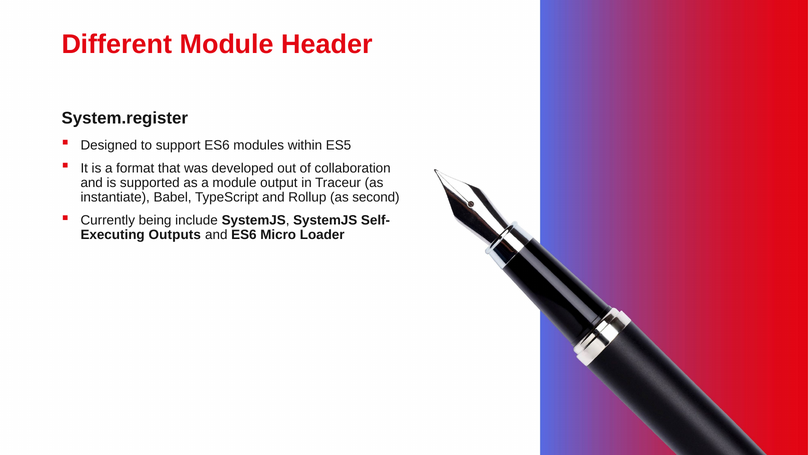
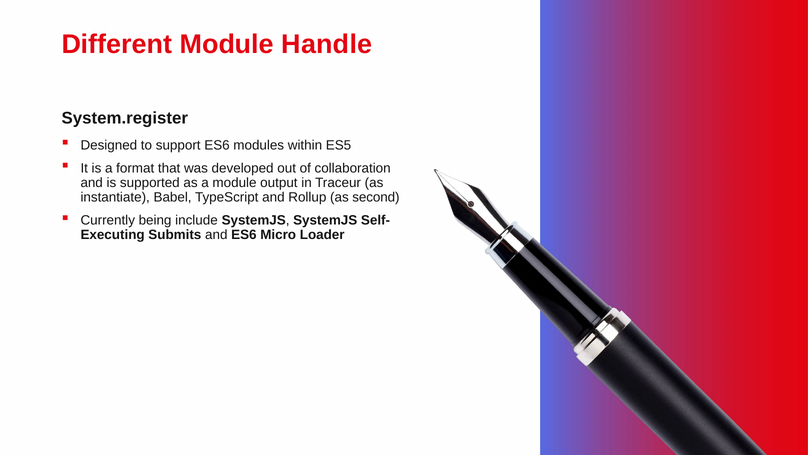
Header: Header -> Handle
Outputs: Outputs -> Submits
